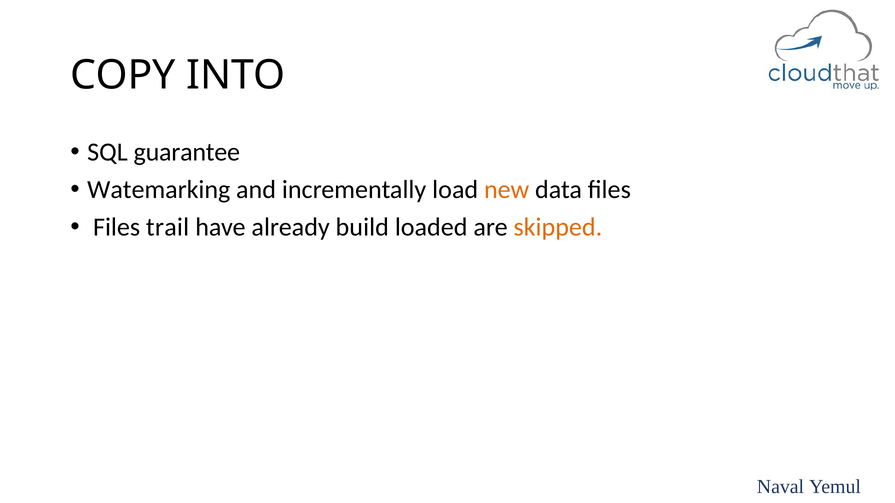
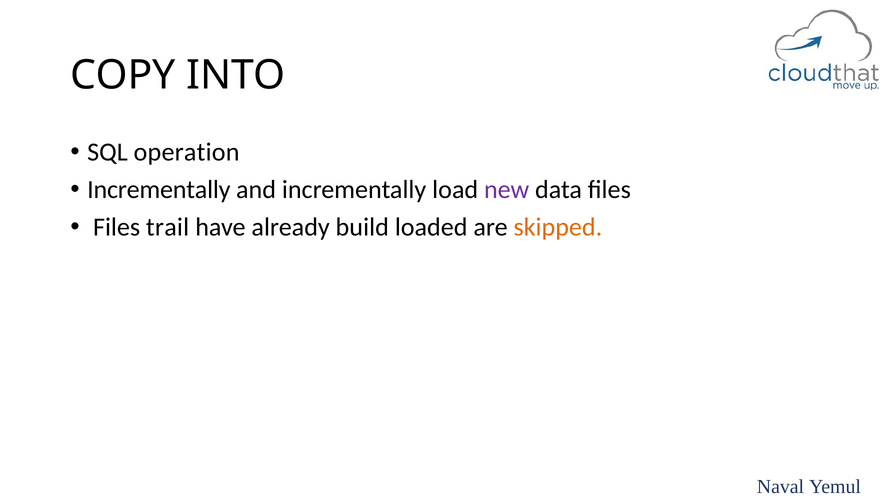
guarantee: guarantee -> operation
Watemarking at (159, 190): Watemarking -> Incrementally
new colour: orange -> purple
